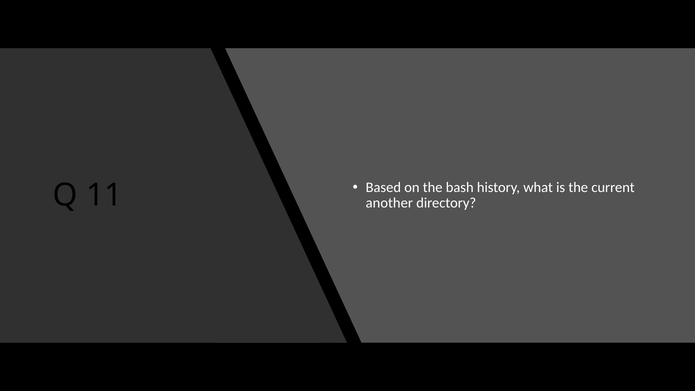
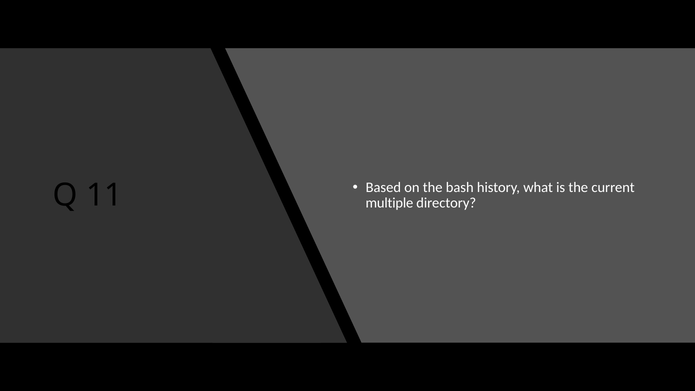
another: another -> multiple
